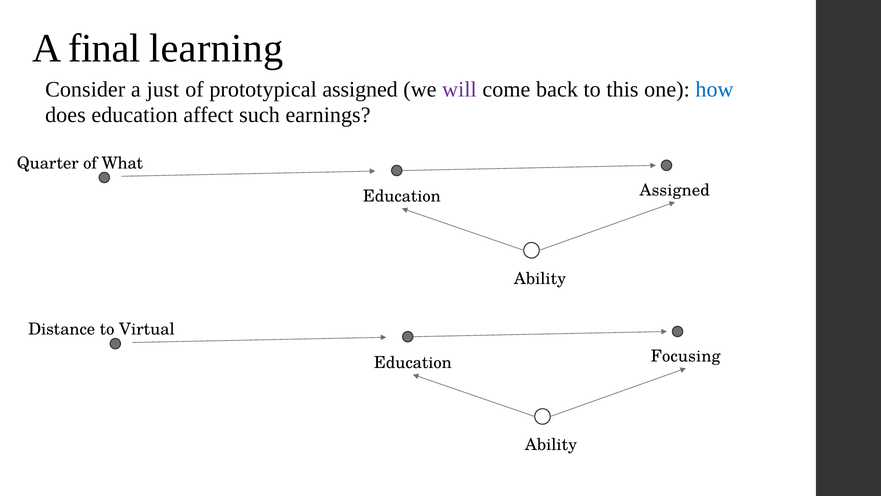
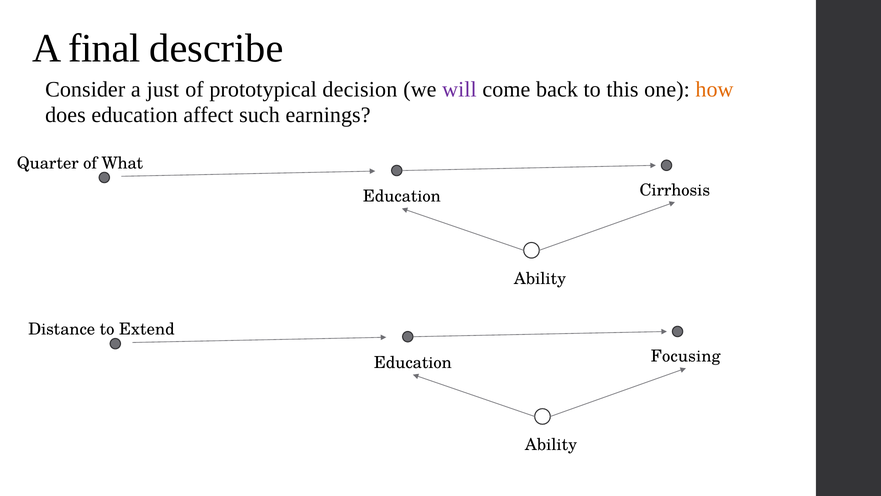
learning: learning -> describe
prototypical assigned: assigned -> decision
how colour: blue -> orange
Education Assigned: Assigned -> Cirrhosis
Virtual: Virtual -> Extend
